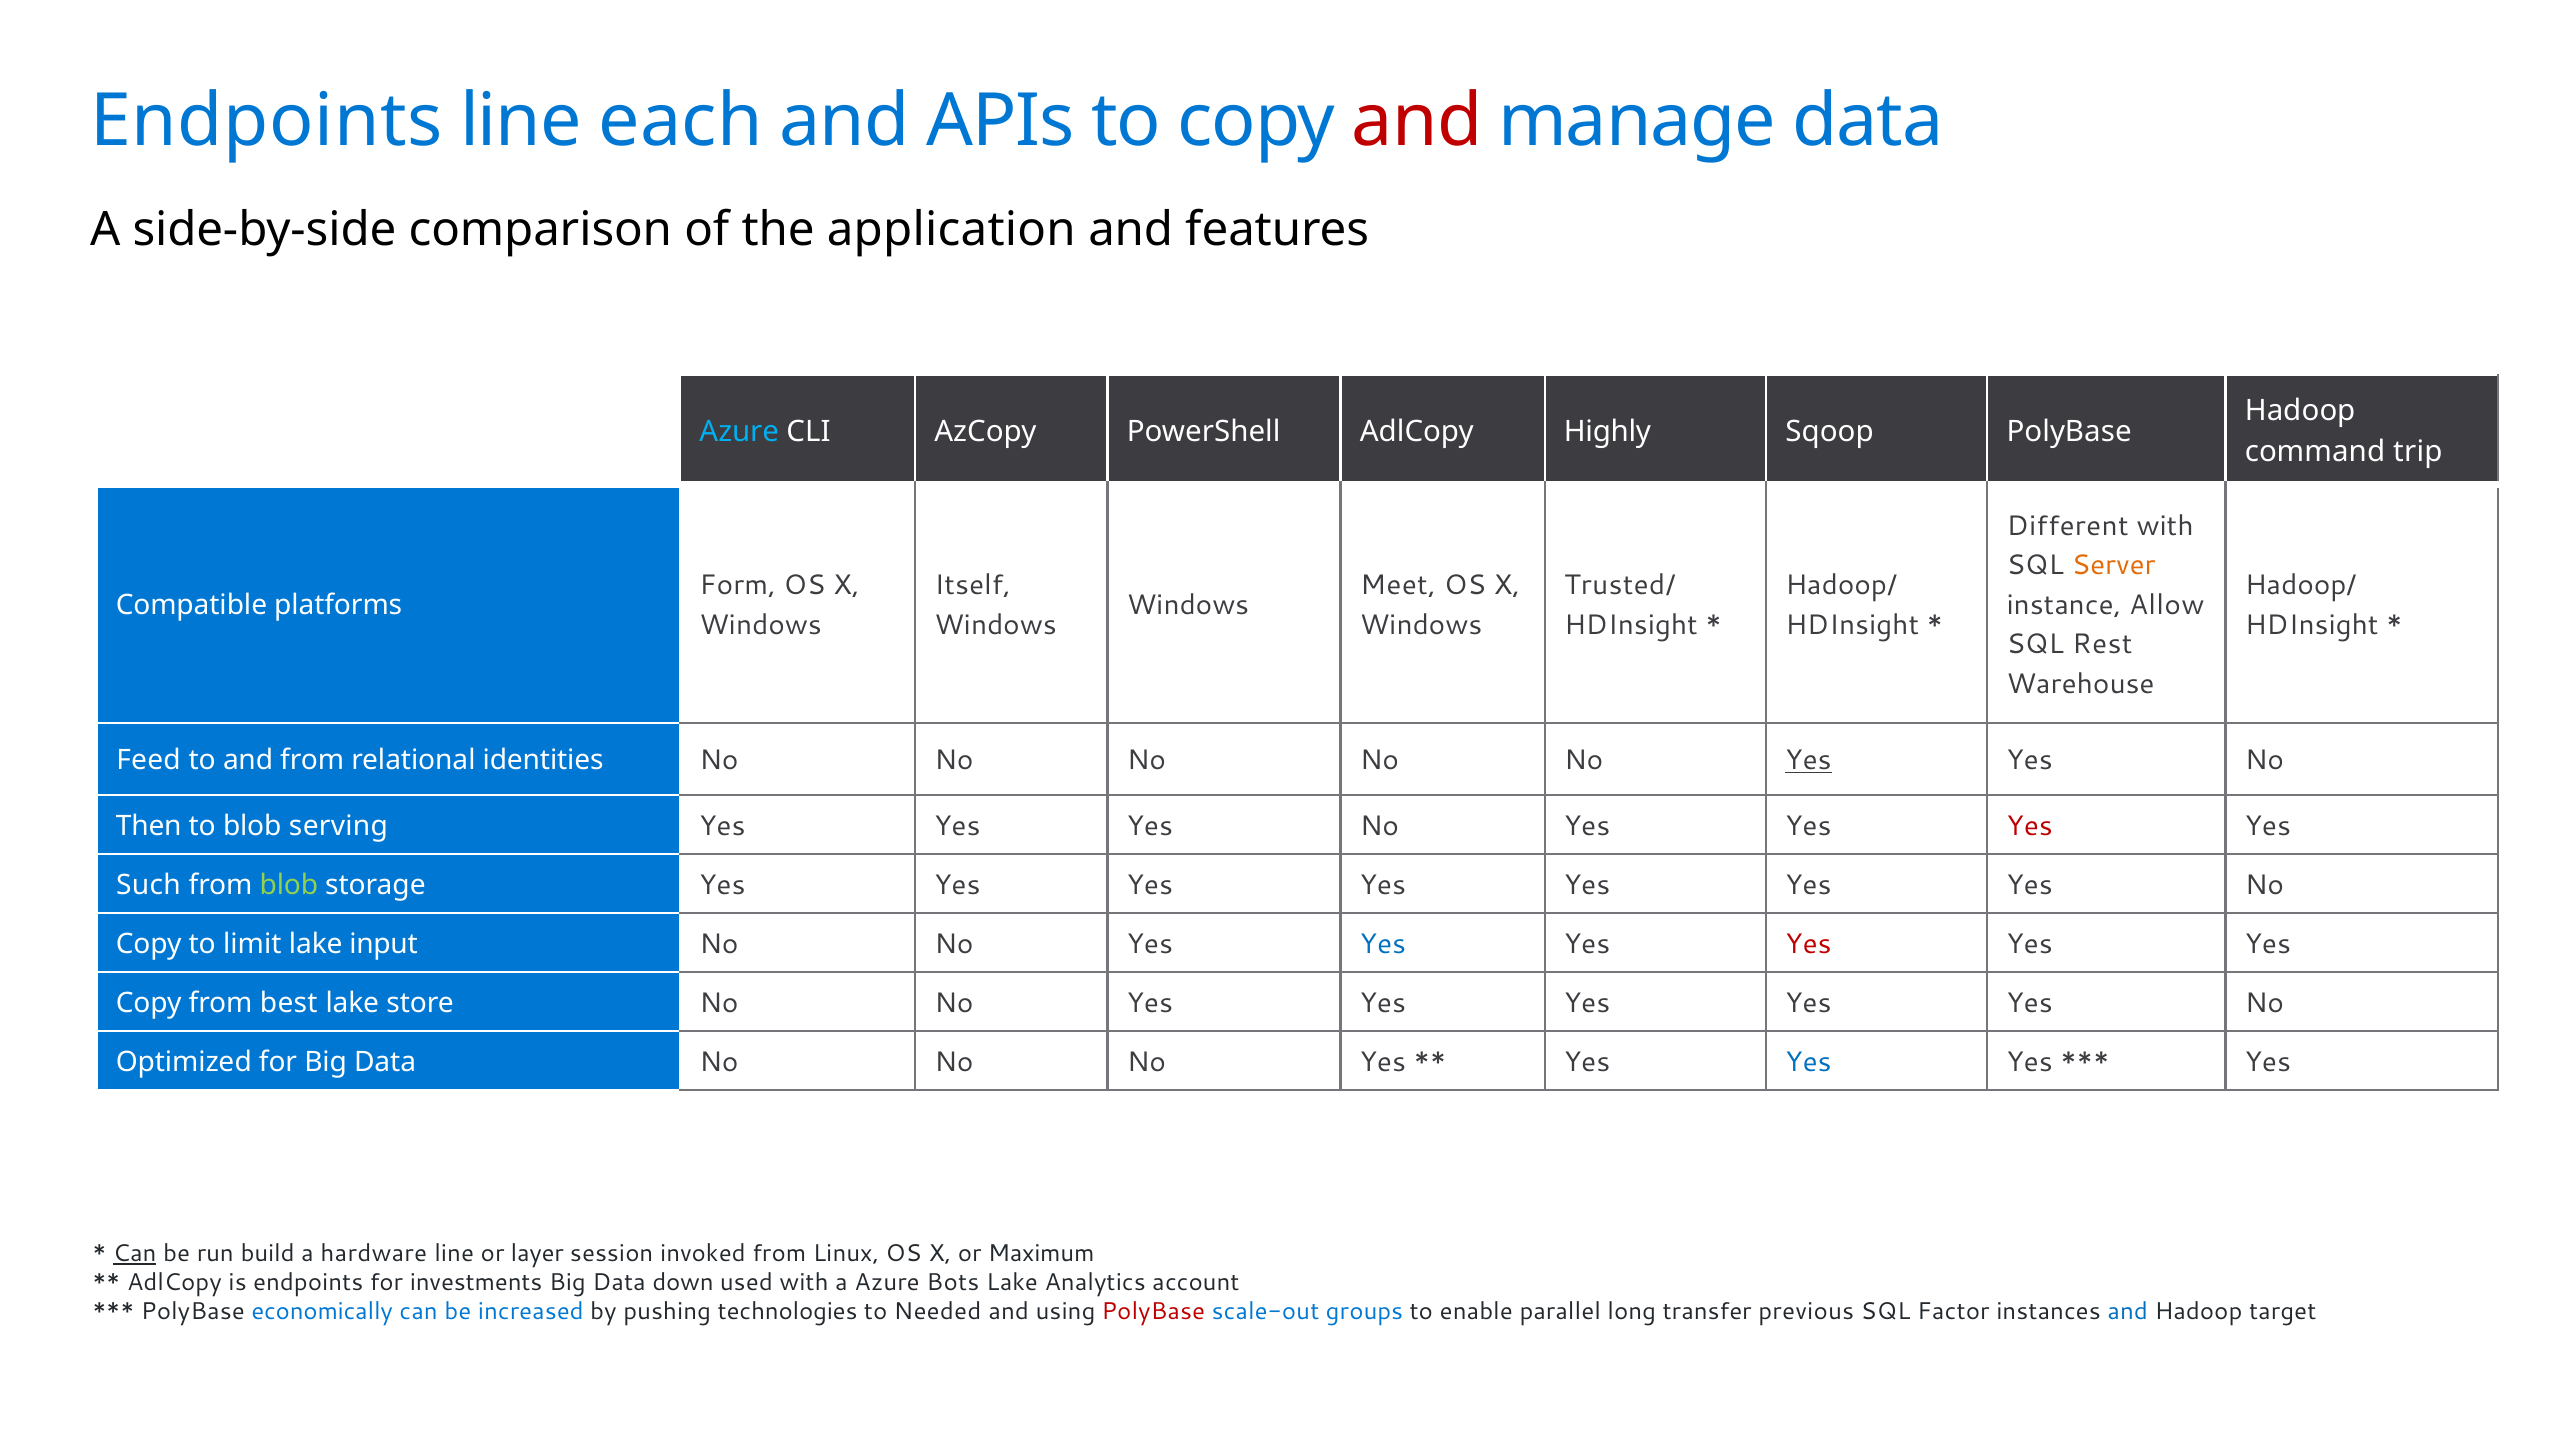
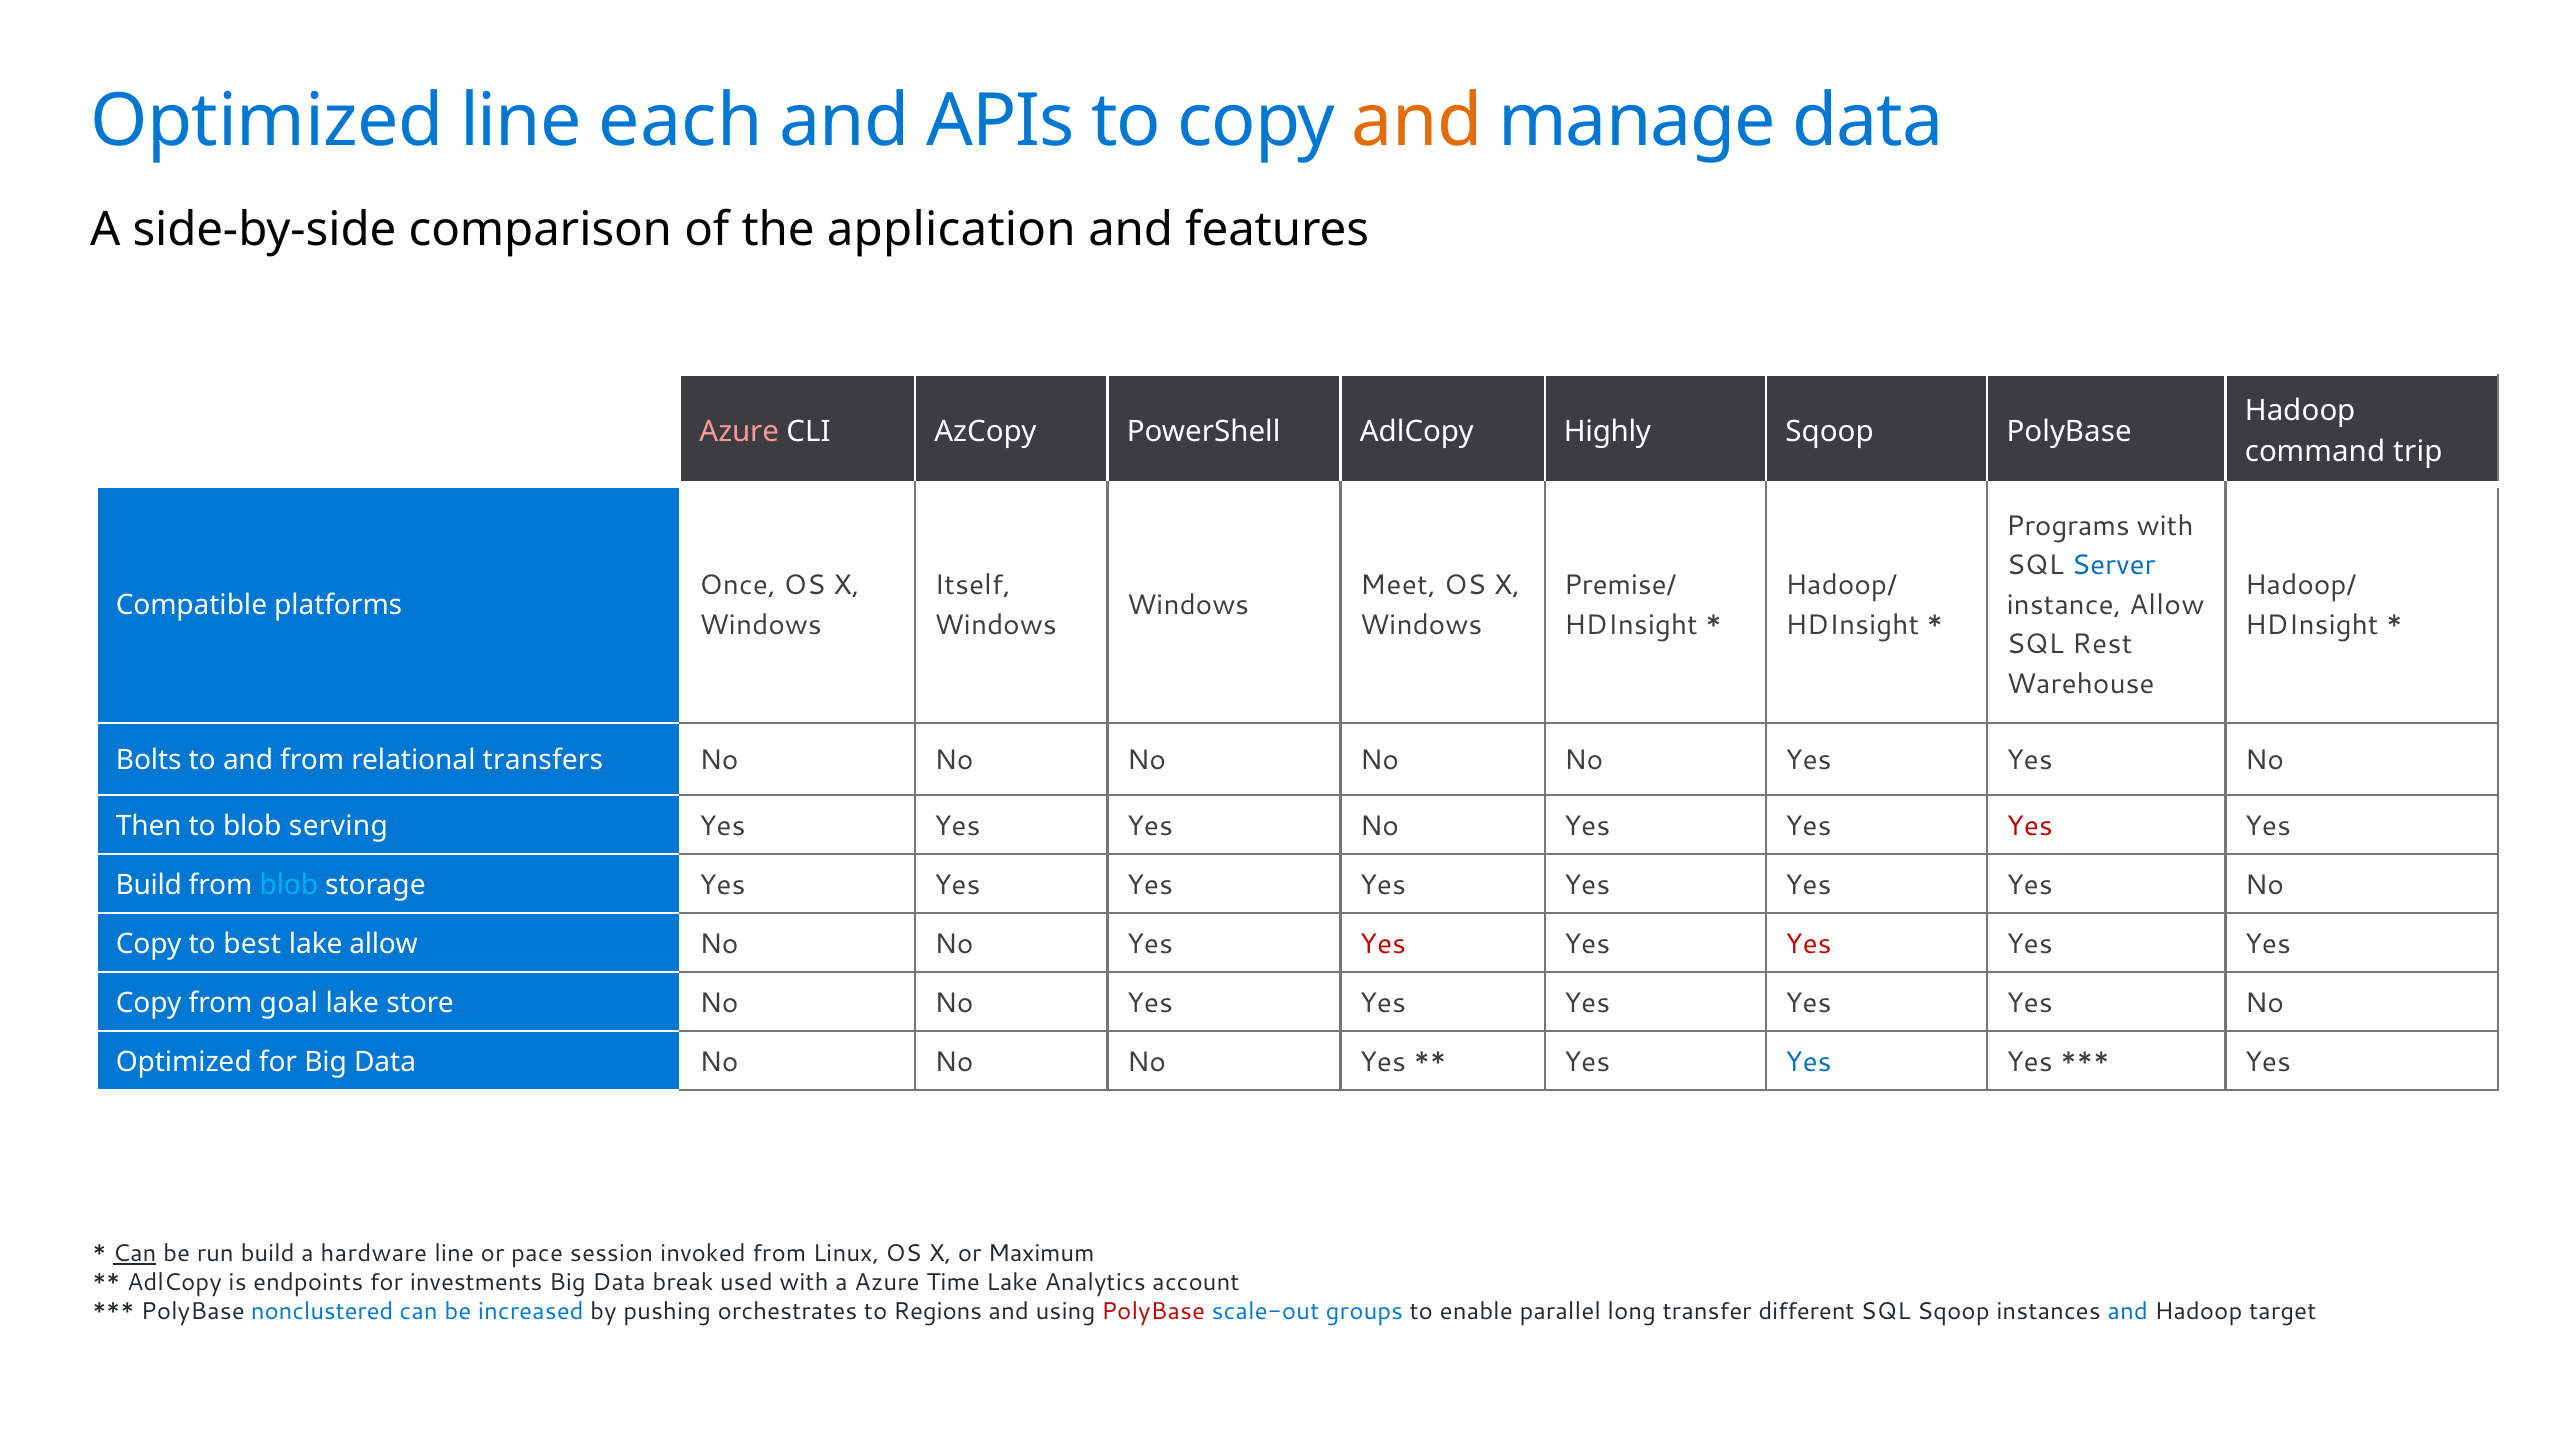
Endpoints at (267, 121): Endpoints -> Optimized
and at (1417, 121) colour: red -> orange
Azure at (739, 431) colour: light blue -> pink
Different: Different -> Programs
Server colour: orange -> blue
Form: Form -> Once
Trusted/: Trusted/ -> Premise/
Feed: Feed -> Bolts
identities: identities -> transfers
Yes at (1809, 760) underline: present -> none
Such at (149, 885): Such -> Build
blob at (289, 885) colour: light green -> light blue
limit: limit -> best
lake input: input -> allow
Yes at (1383, 944) colour: blue -> red
best: best -> goal
layer: layer -> pace
down: down -> break
Bots: Bots -> Time
economically: economically -> nonclustered
technologies: technologies -> orchestrates
Needed: Needed -> Regions
previous: previous -> different
SQL Factor: Factor -> Sqoop
